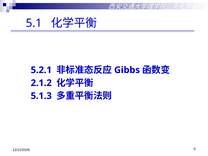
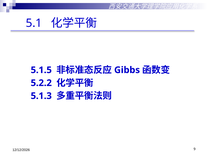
5.2.1: 5.2.1 -> 5.1.5
2.1.2: 2.1.2 -> 5.2.2
